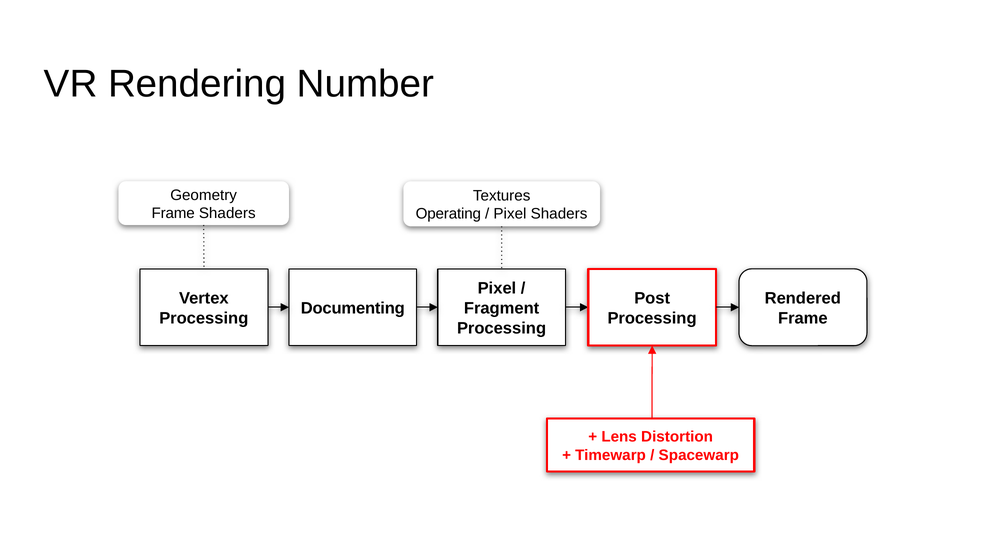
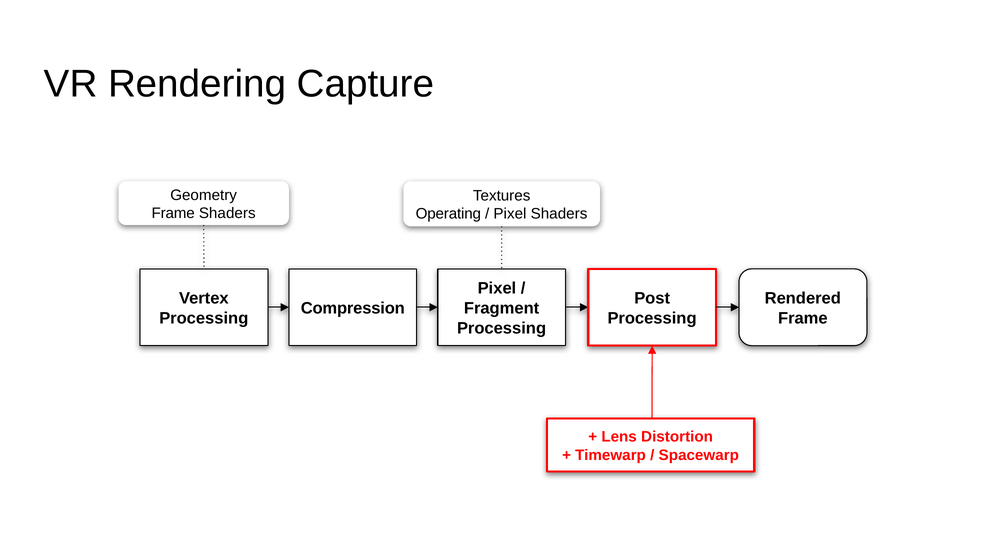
Number: Number -> Capture
Documenting: Documenting -> Compression
